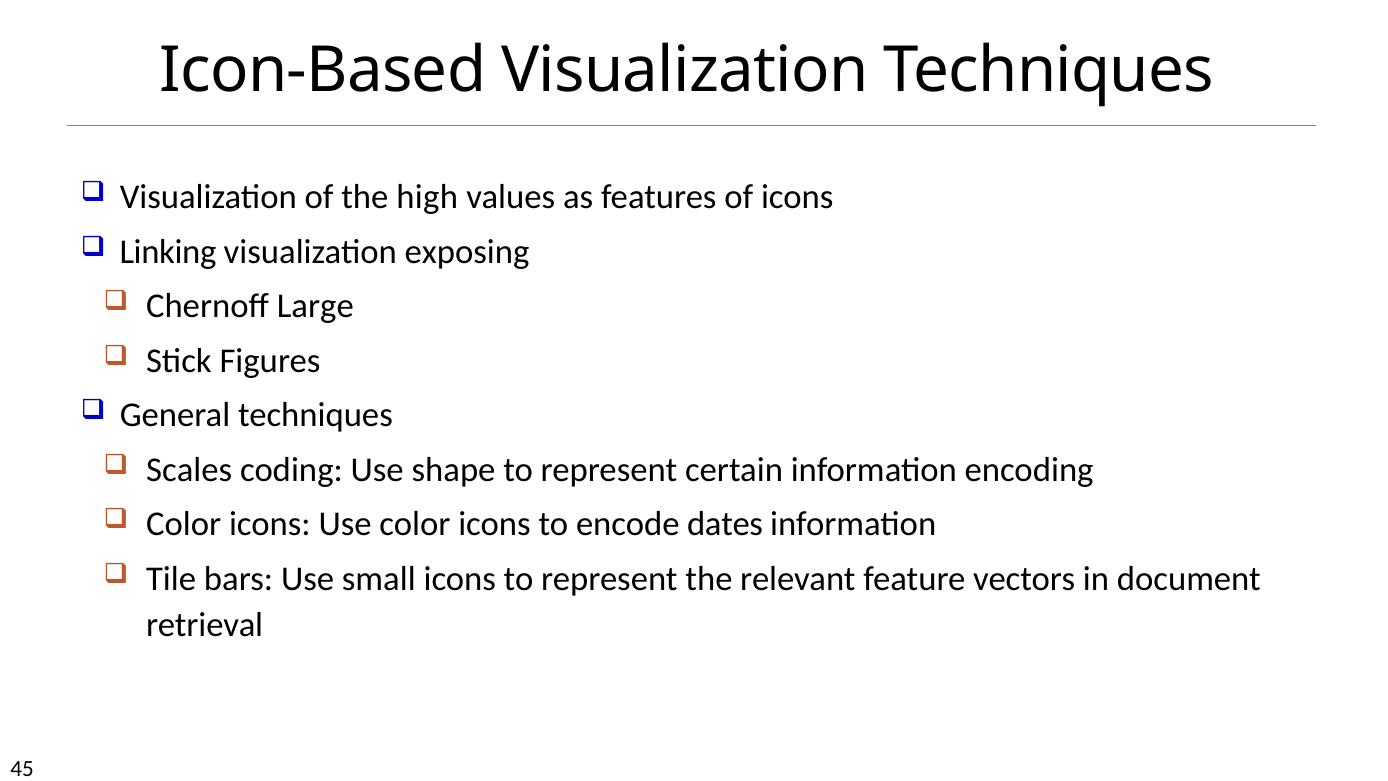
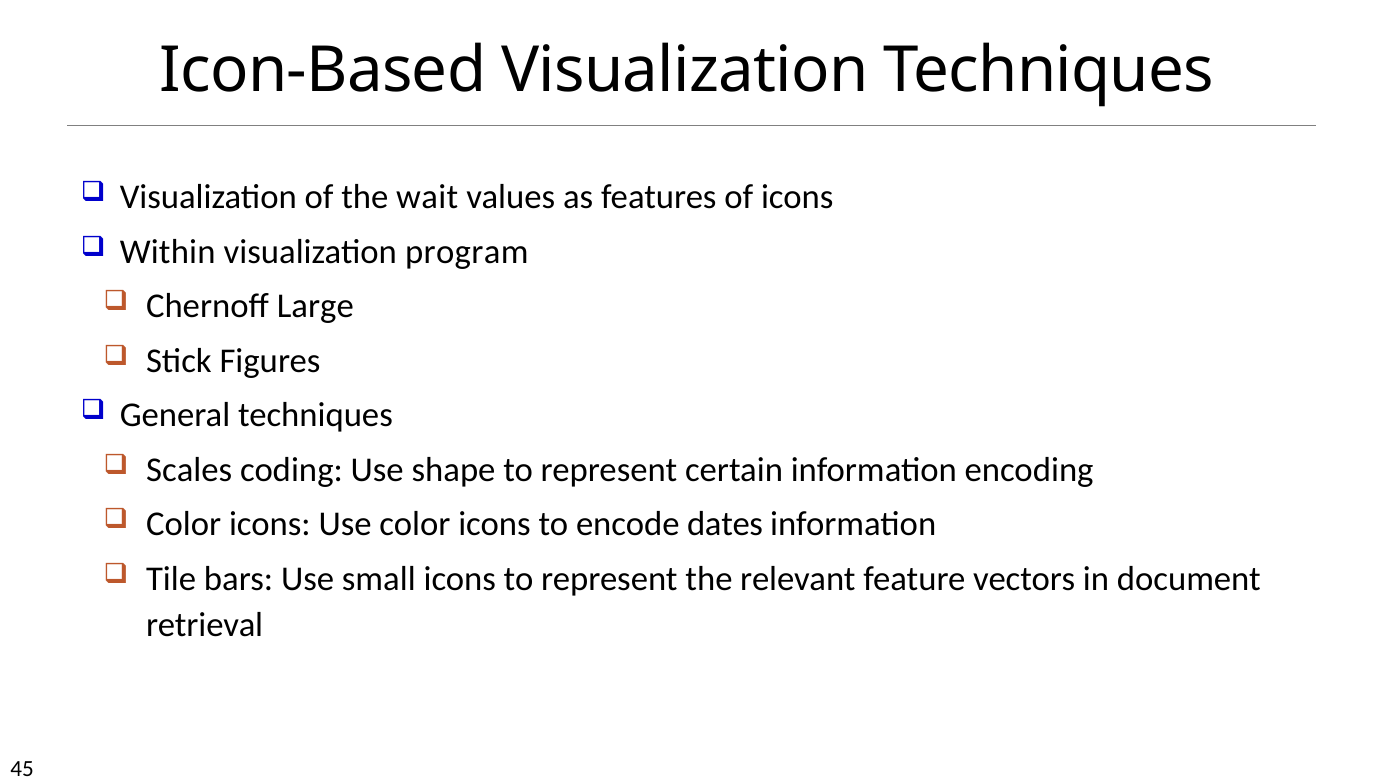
high: high -> wait
Linking: Linking -> Within
exposing: exposing -> program
